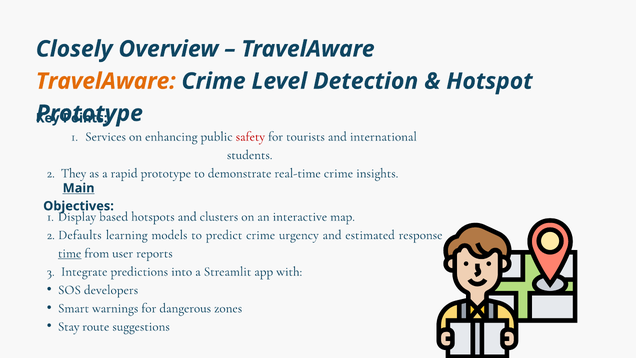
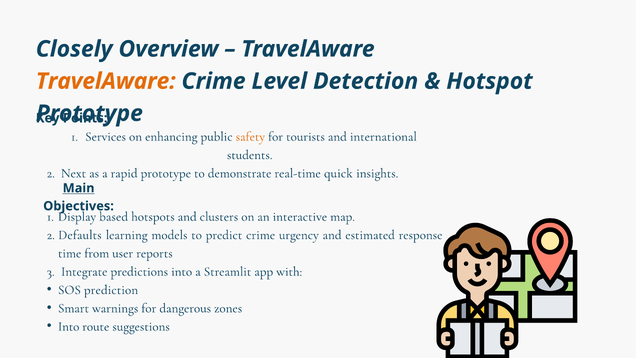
safety colour: red -> orange
They: They -> Next
real-time crime: crime -> quick
time underline: present -> none
developers: developers -> prediction
Stay at (69, 326): Stay -> Into
